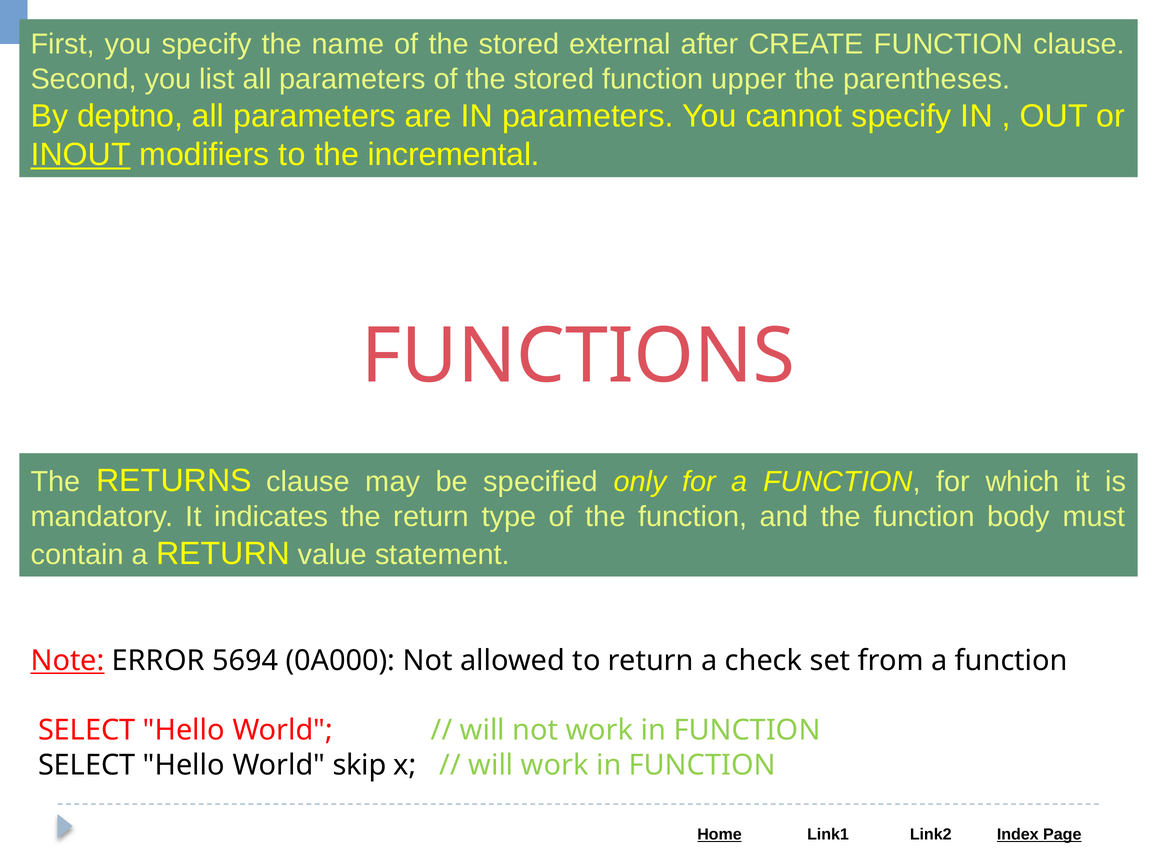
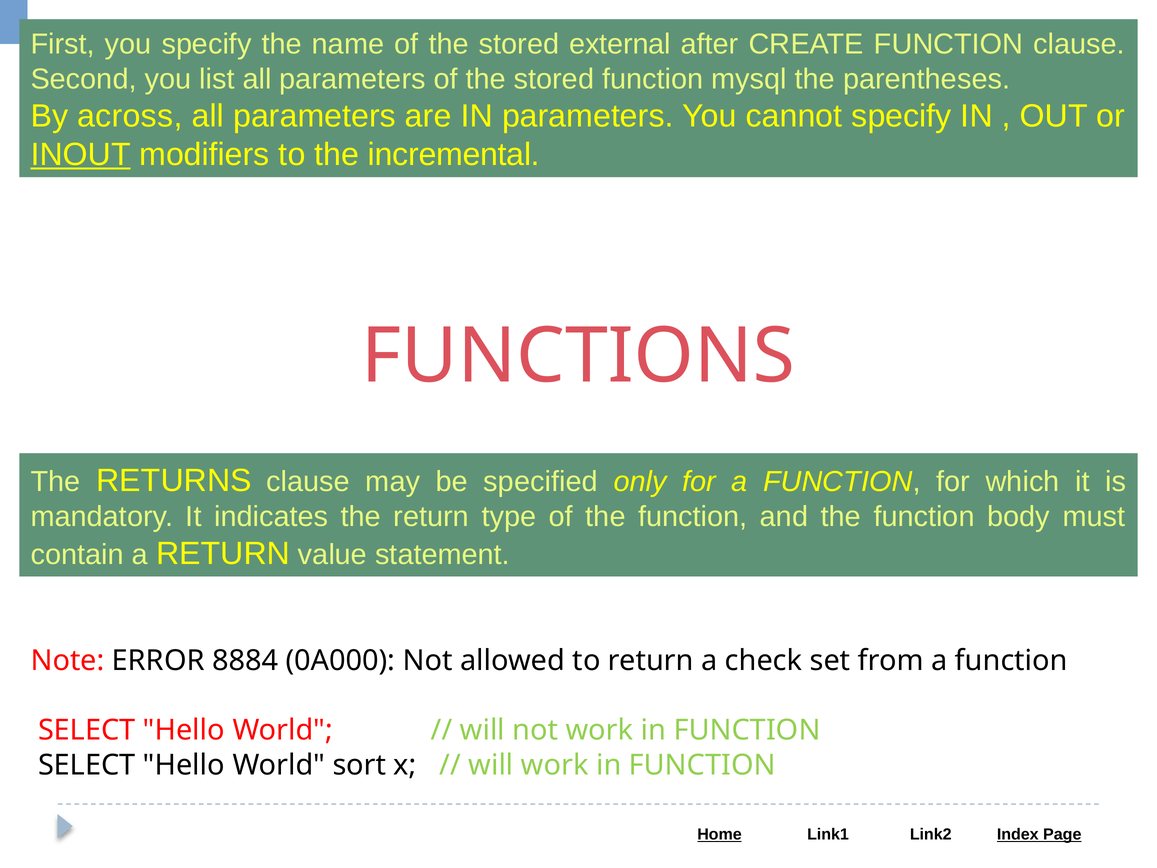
upper: upper -> mysql
deptno: deptno -> across
Note underline: present -> none
5694: 5694 -> 8884
skip: skip -> sort
